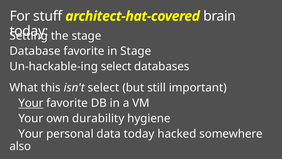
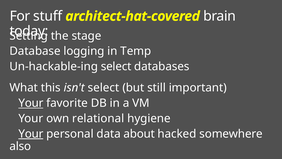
Database favorite: favorite -> logging
in Stage: Stage -> Temp
durability: durability -> relational
Your at (31, 133) underline: none -> present
data today: today -> about
